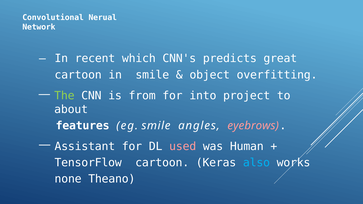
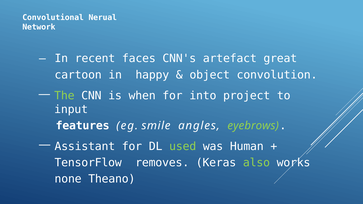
which: which -> faces
predicts: predicts -> artefact
in smile: smile -> happy
overfitting: overfitting -> convolution
from: from -> when
about: about -> input
eyebrows colour: pink -> light green
used colour: pink -> light green
TensorFlow cartoon: cartoon -> removes
also colour: light blue -> light green
